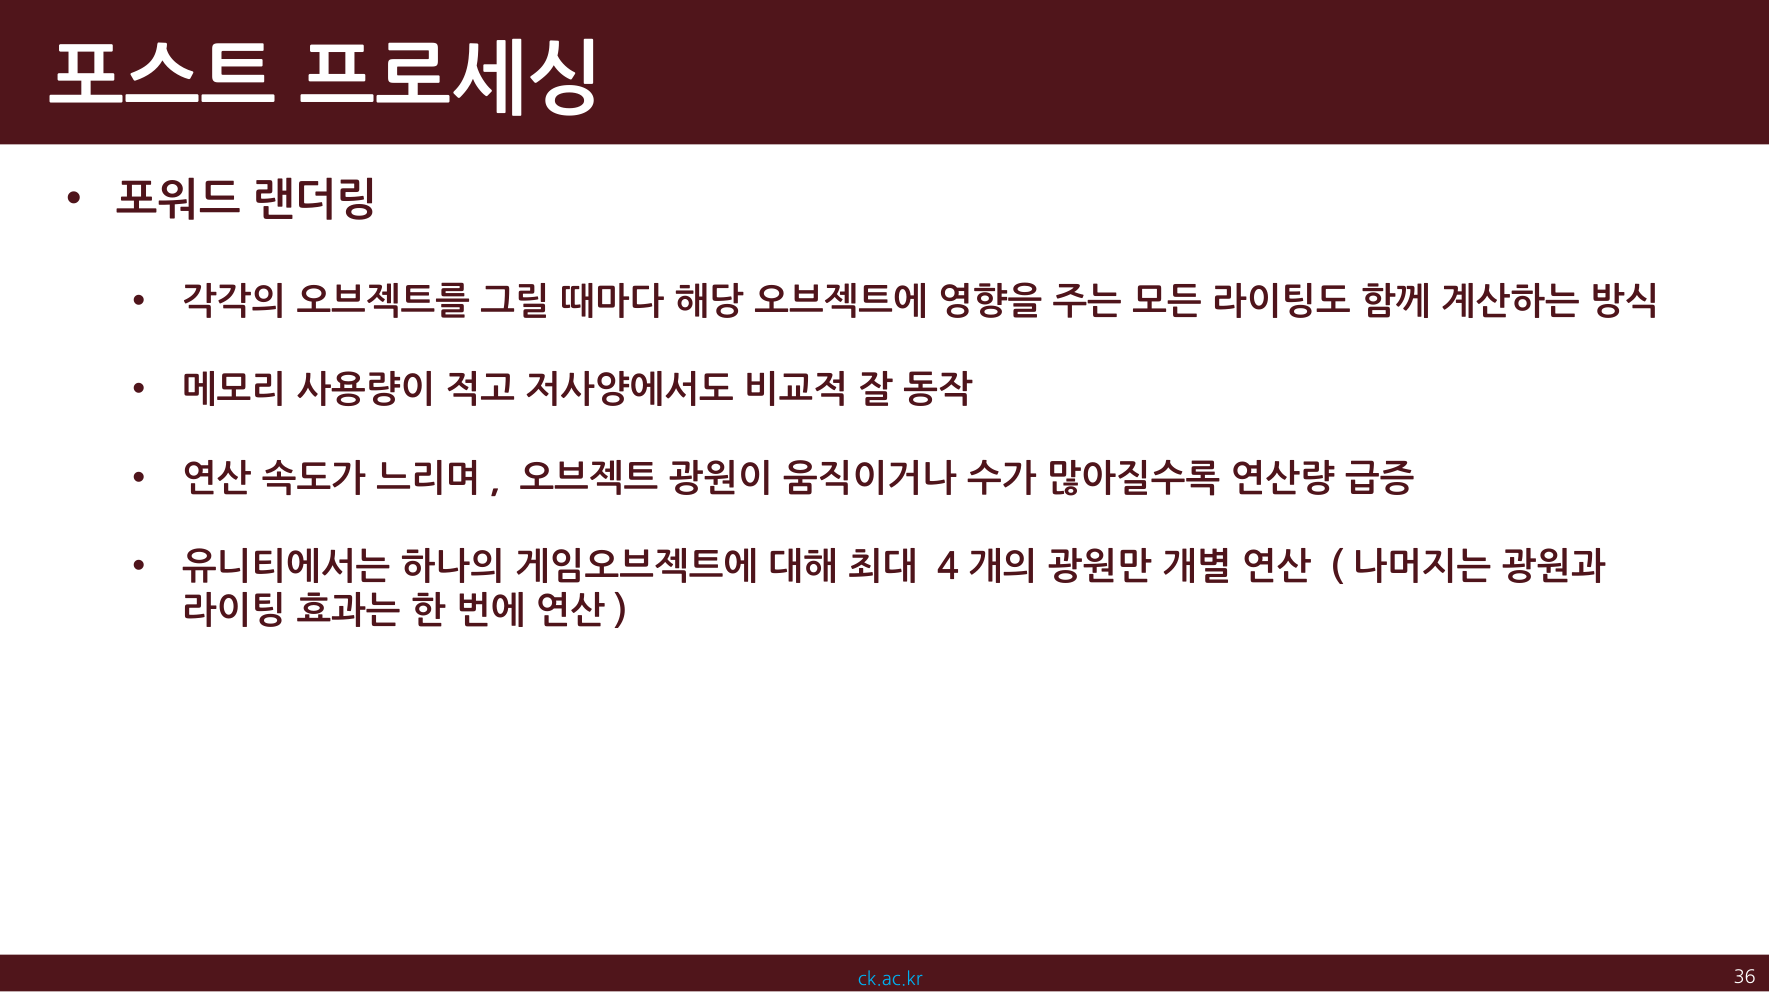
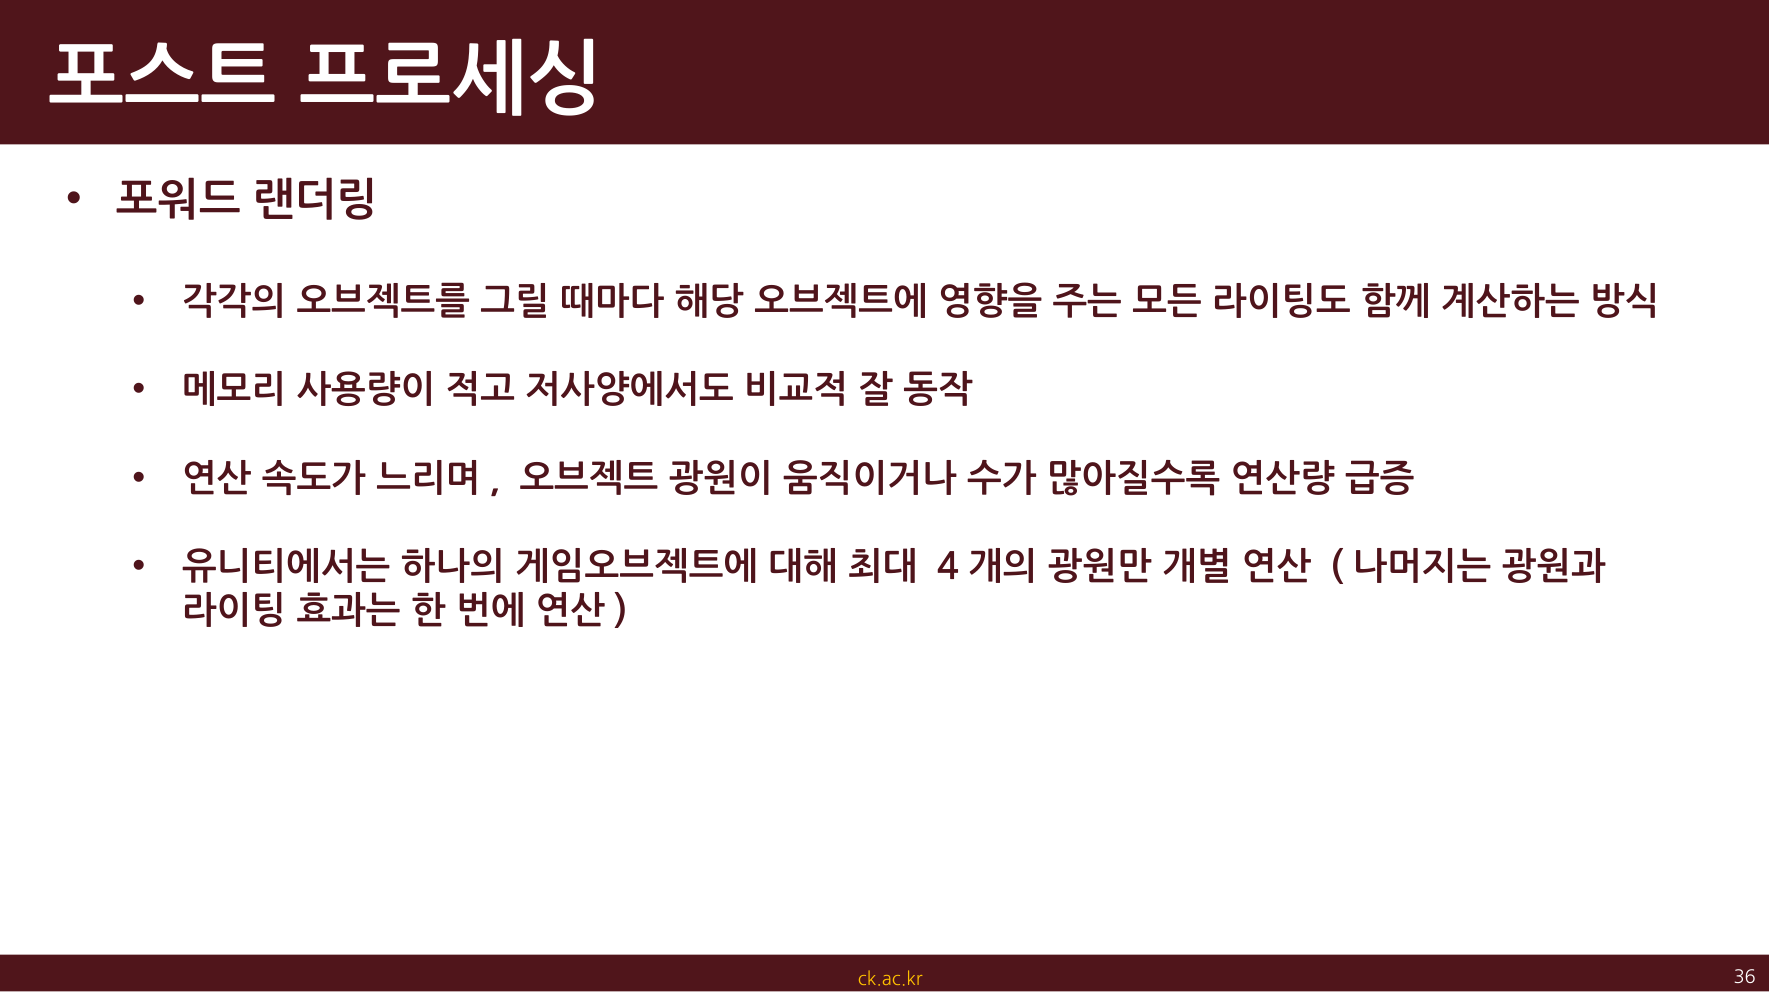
ck.ac.kr colour: light blue -> yellow
